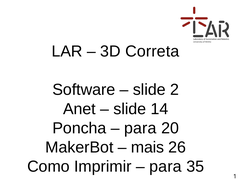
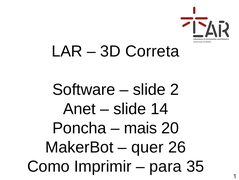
para at (140, 128): para -> mais
mais: mais -> quer
